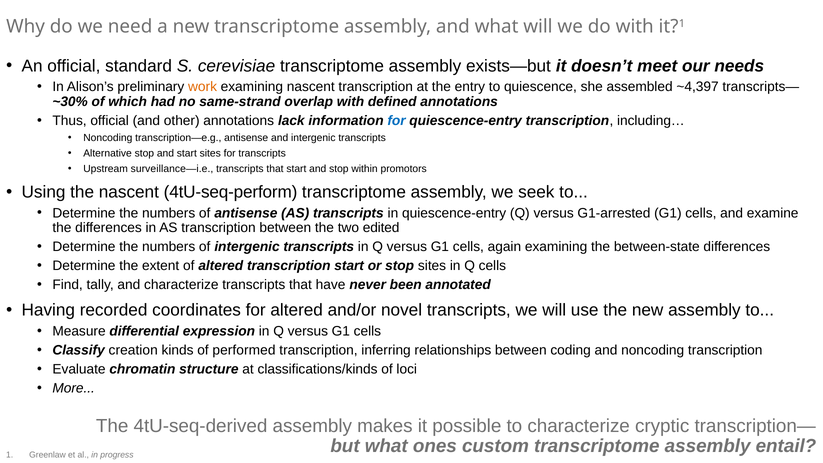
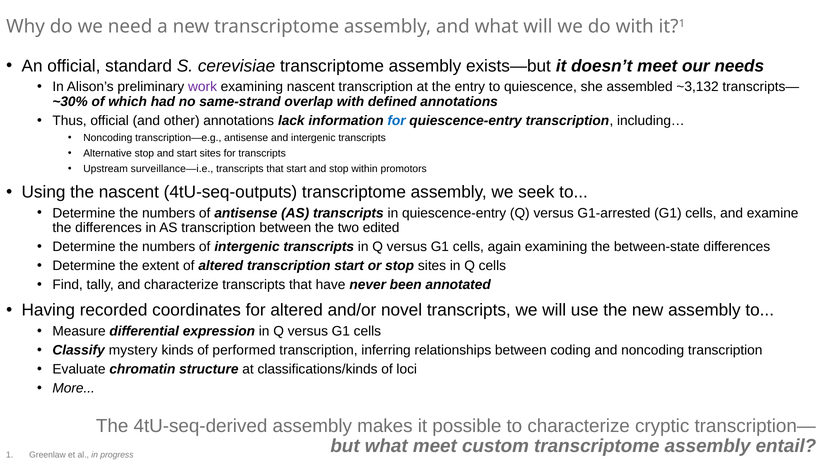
work colour: orange -> purple
~4,397: ~4,397 -> ~3,132
4tU-seq-perform: 4tU-seq-perform -> 4tU-seq-outputs
creation: creation -> mystery
what ones: ones -> meet
